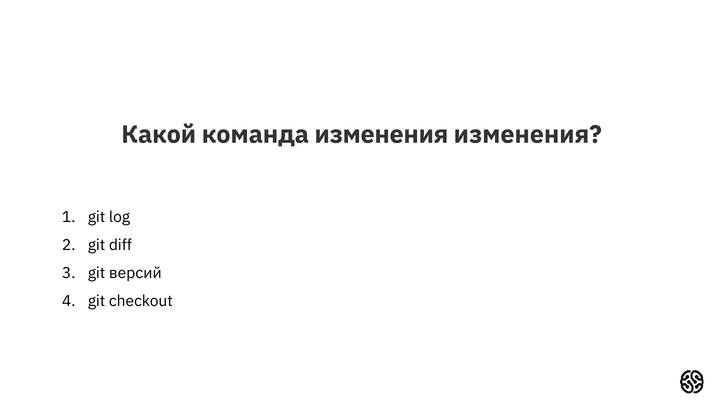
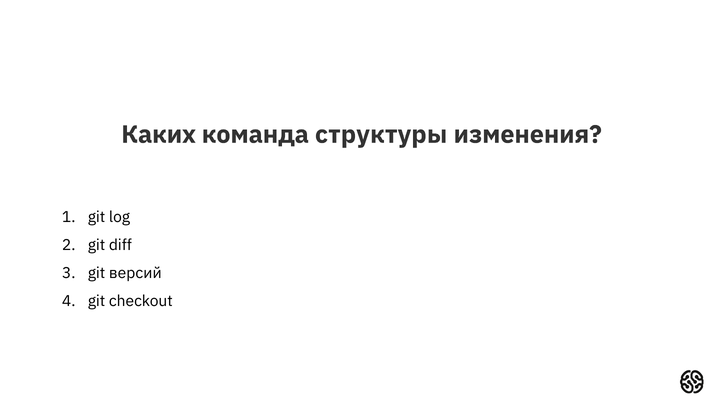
Какой: Какой -> Каких
команда изменения: изменения -> структуры
